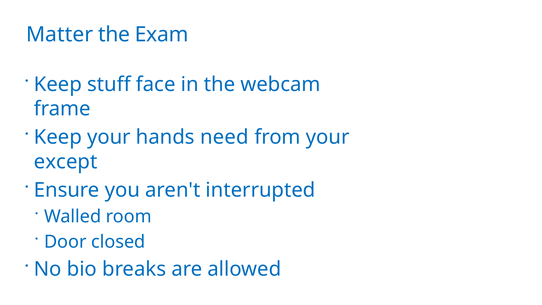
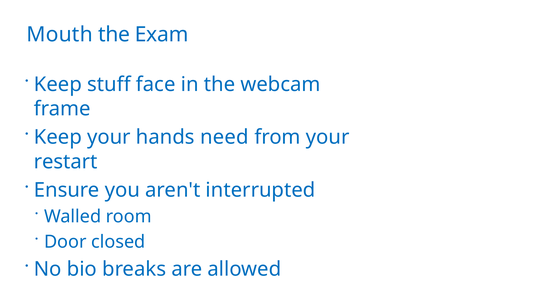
Matter: Matter -> Mouth
except: except -> restart
